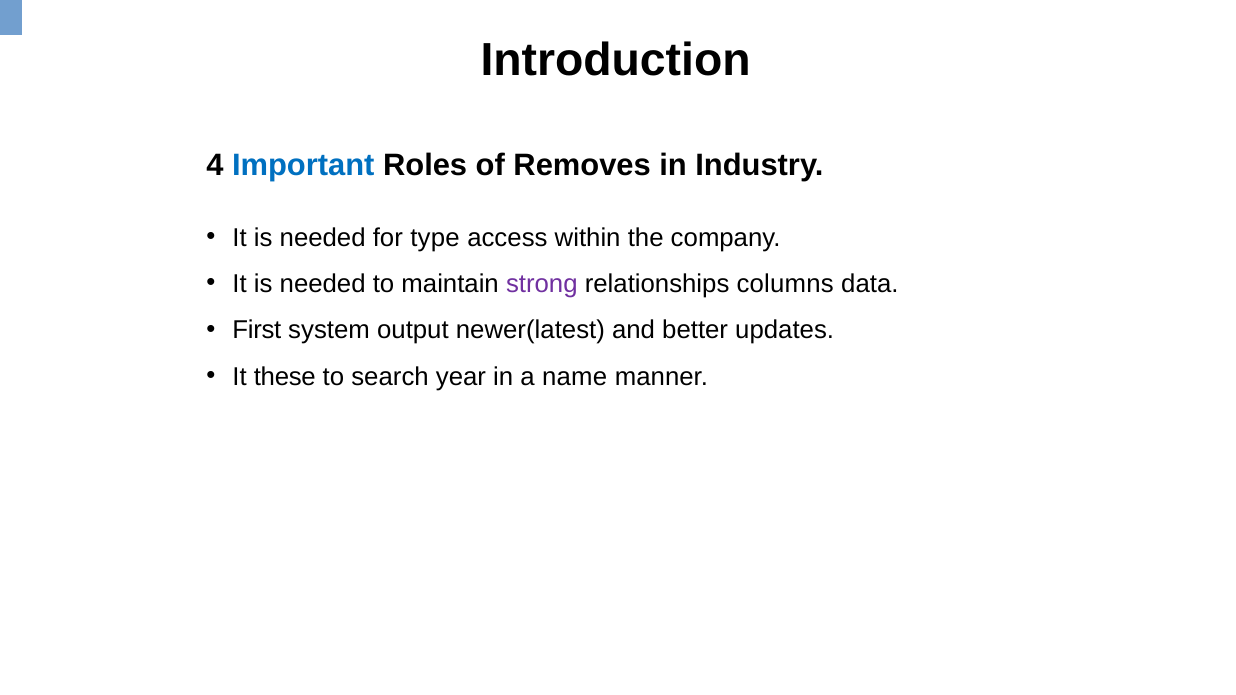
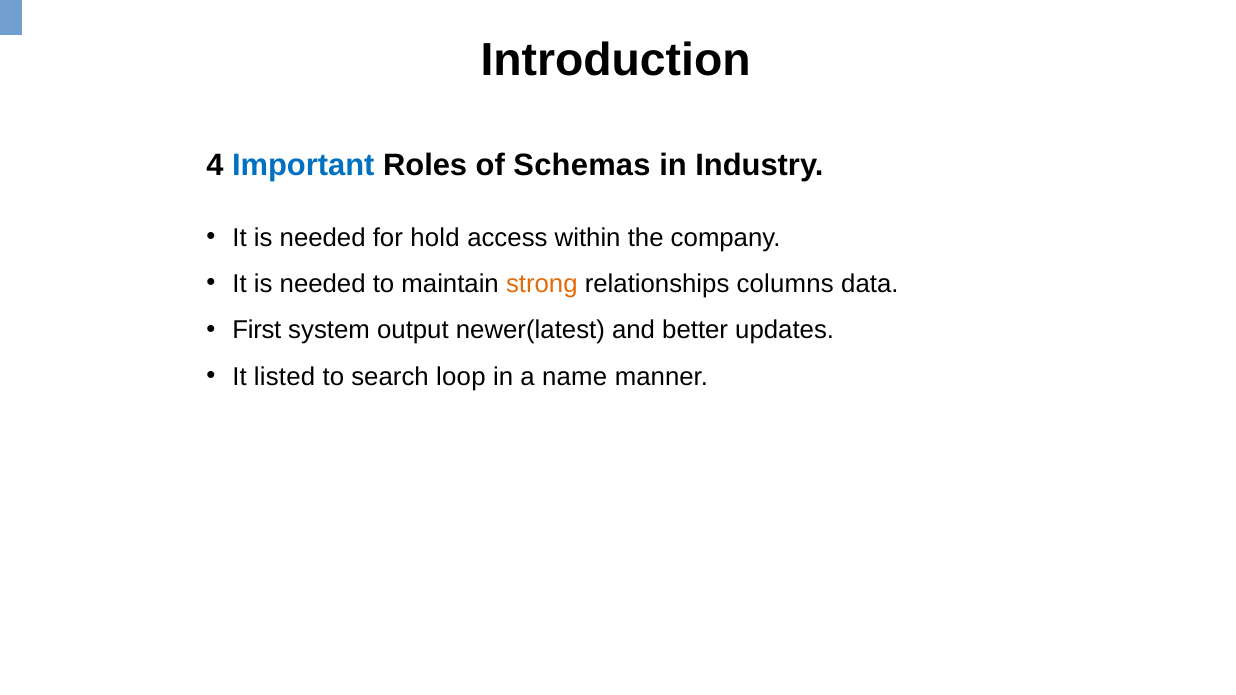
Removes: Removes -> Schemas
type: type -> hold
strong colour: purple -> orange
these: these -> listed
year: year -> loop
